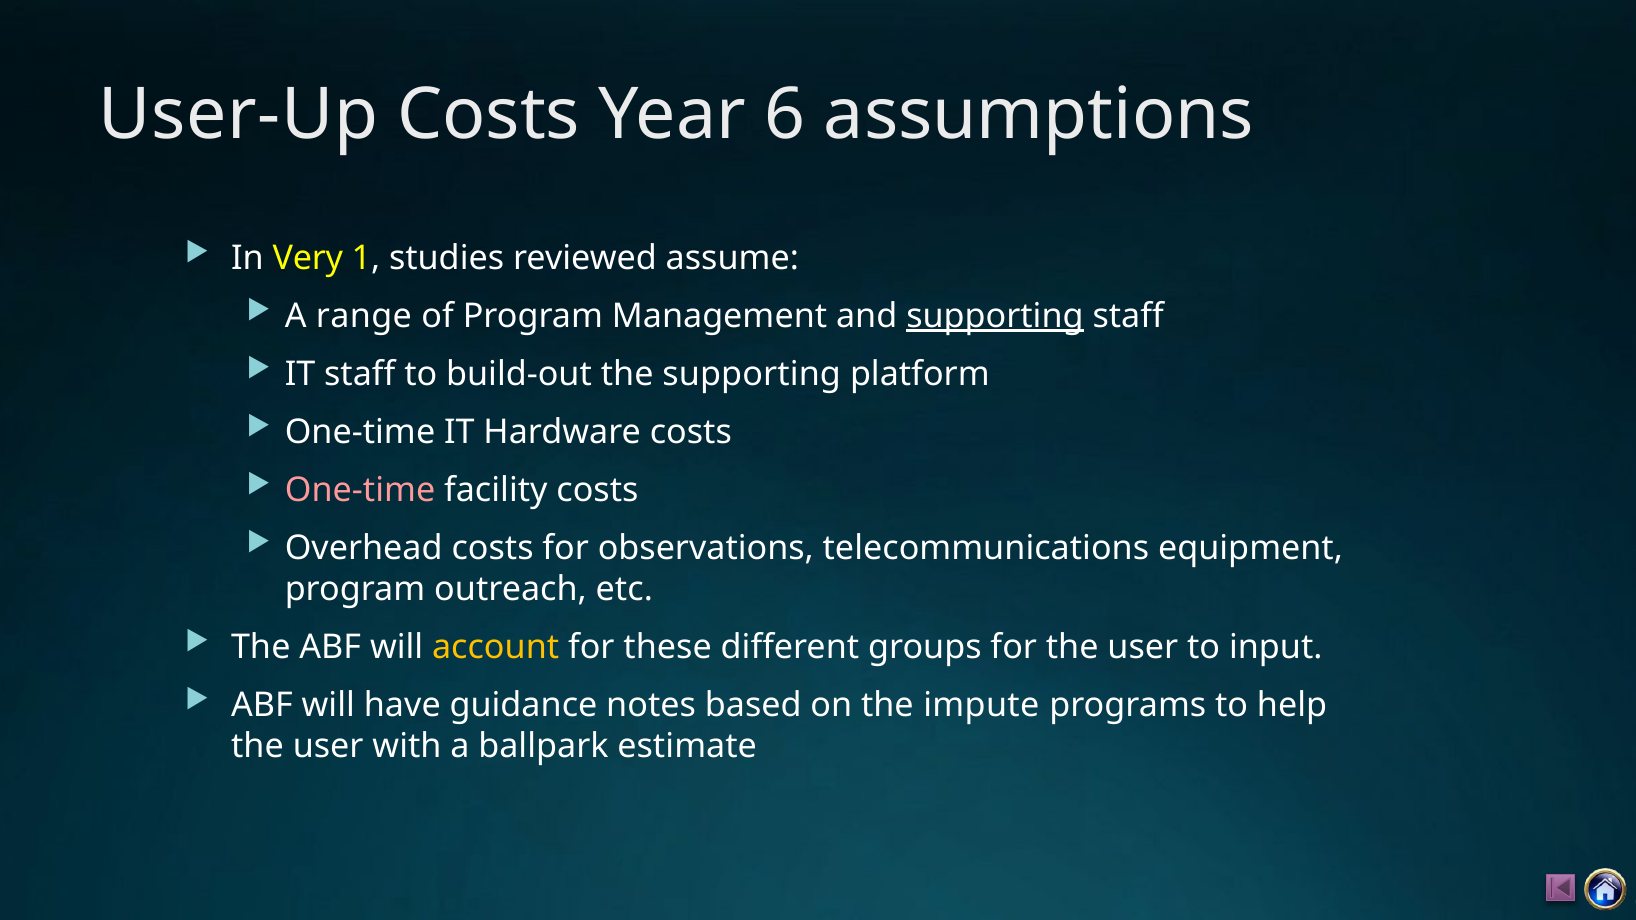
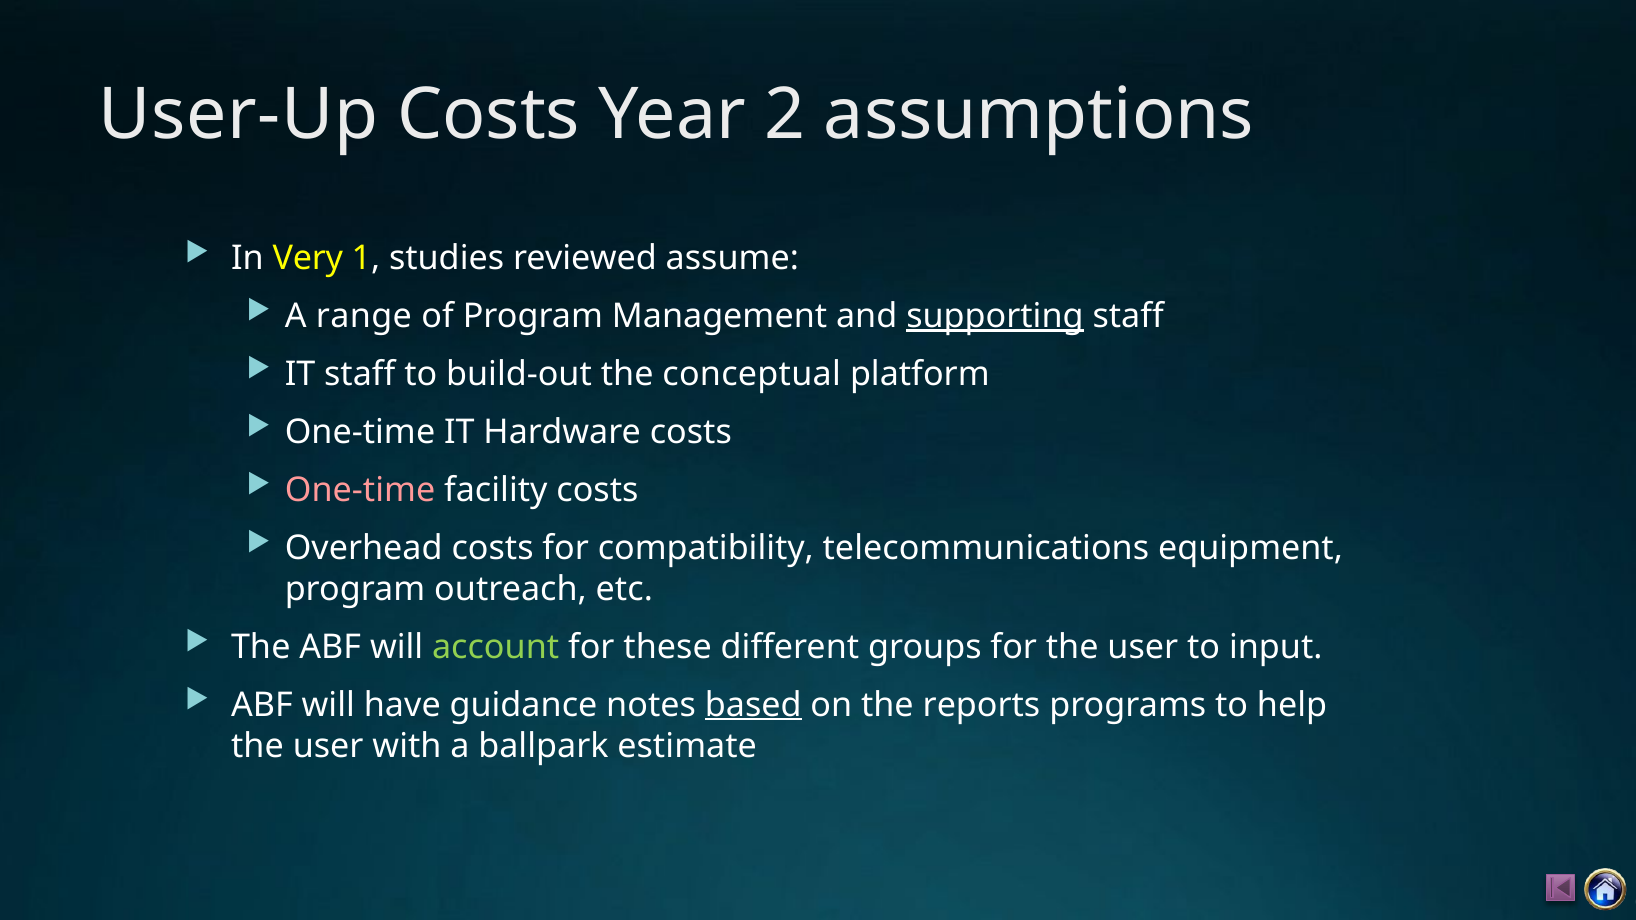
6: 6 -> 2
the supporting: supporting -> conceptual
observations: observations -> compatibility
account colour: yellow -> light green
based underline: none -> present
impute: impute -> reports
